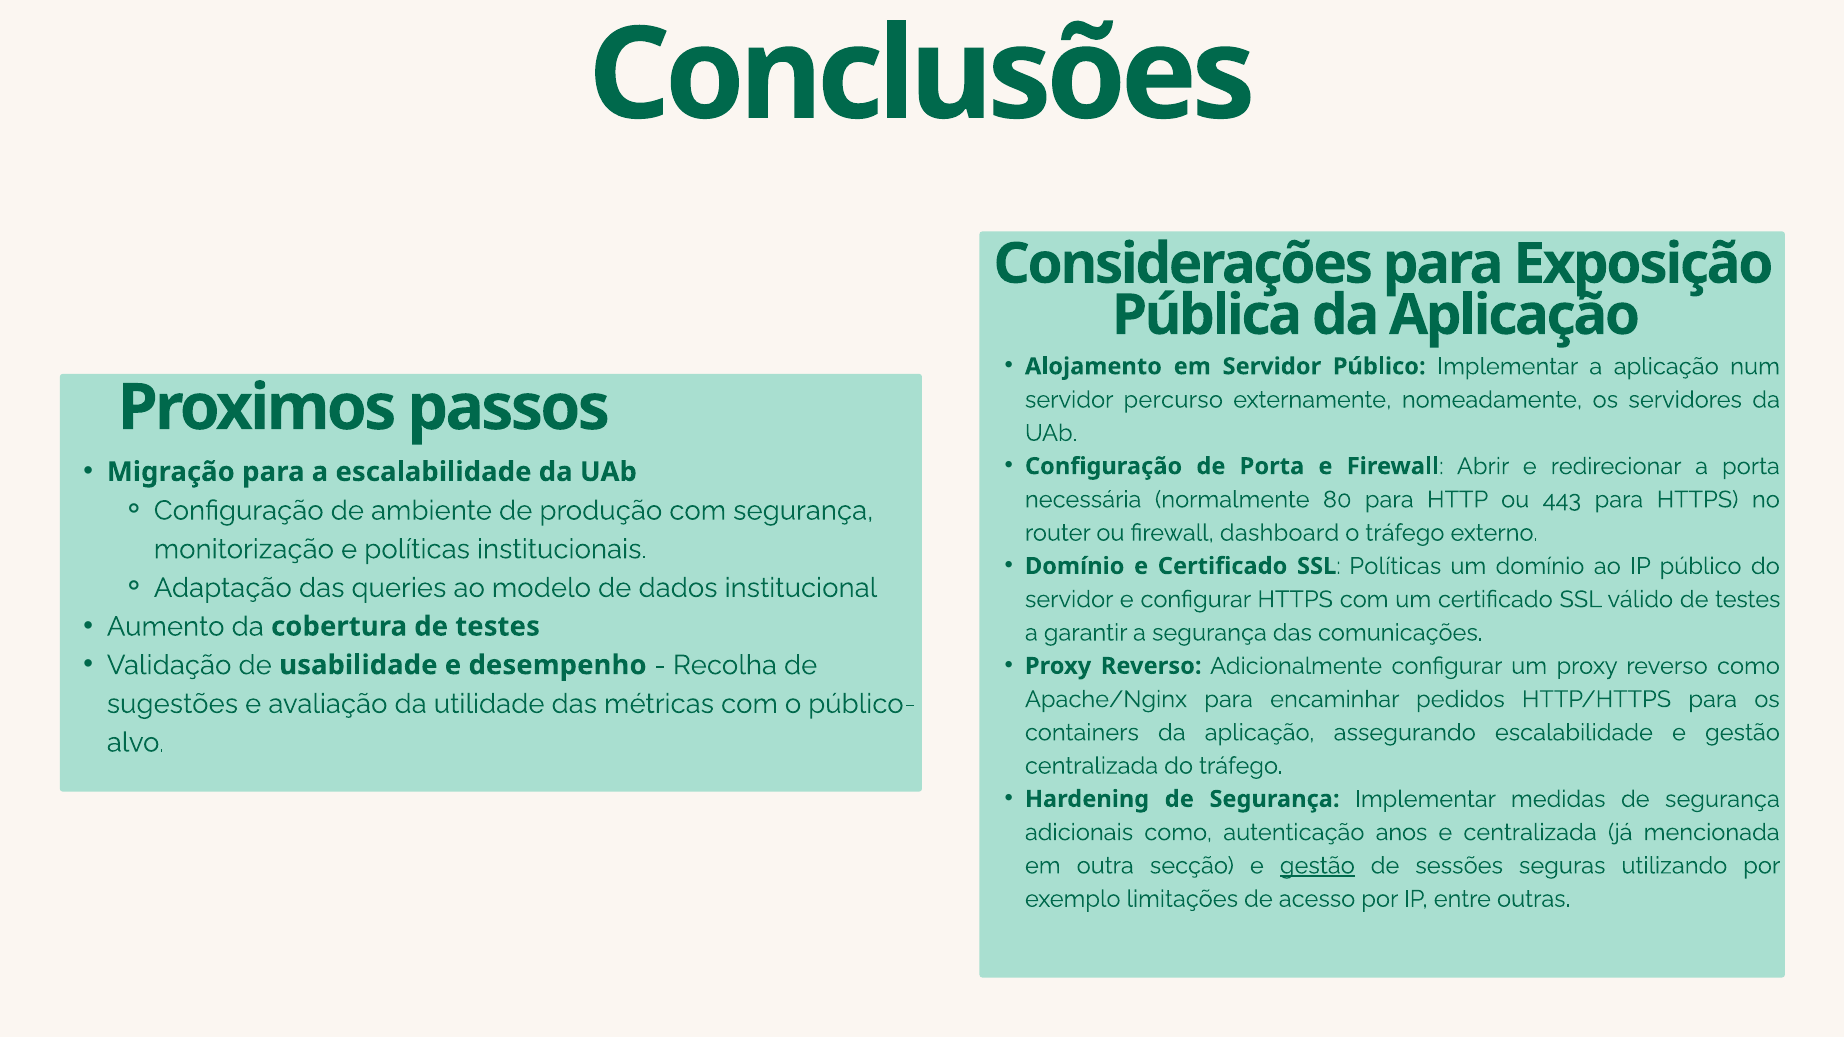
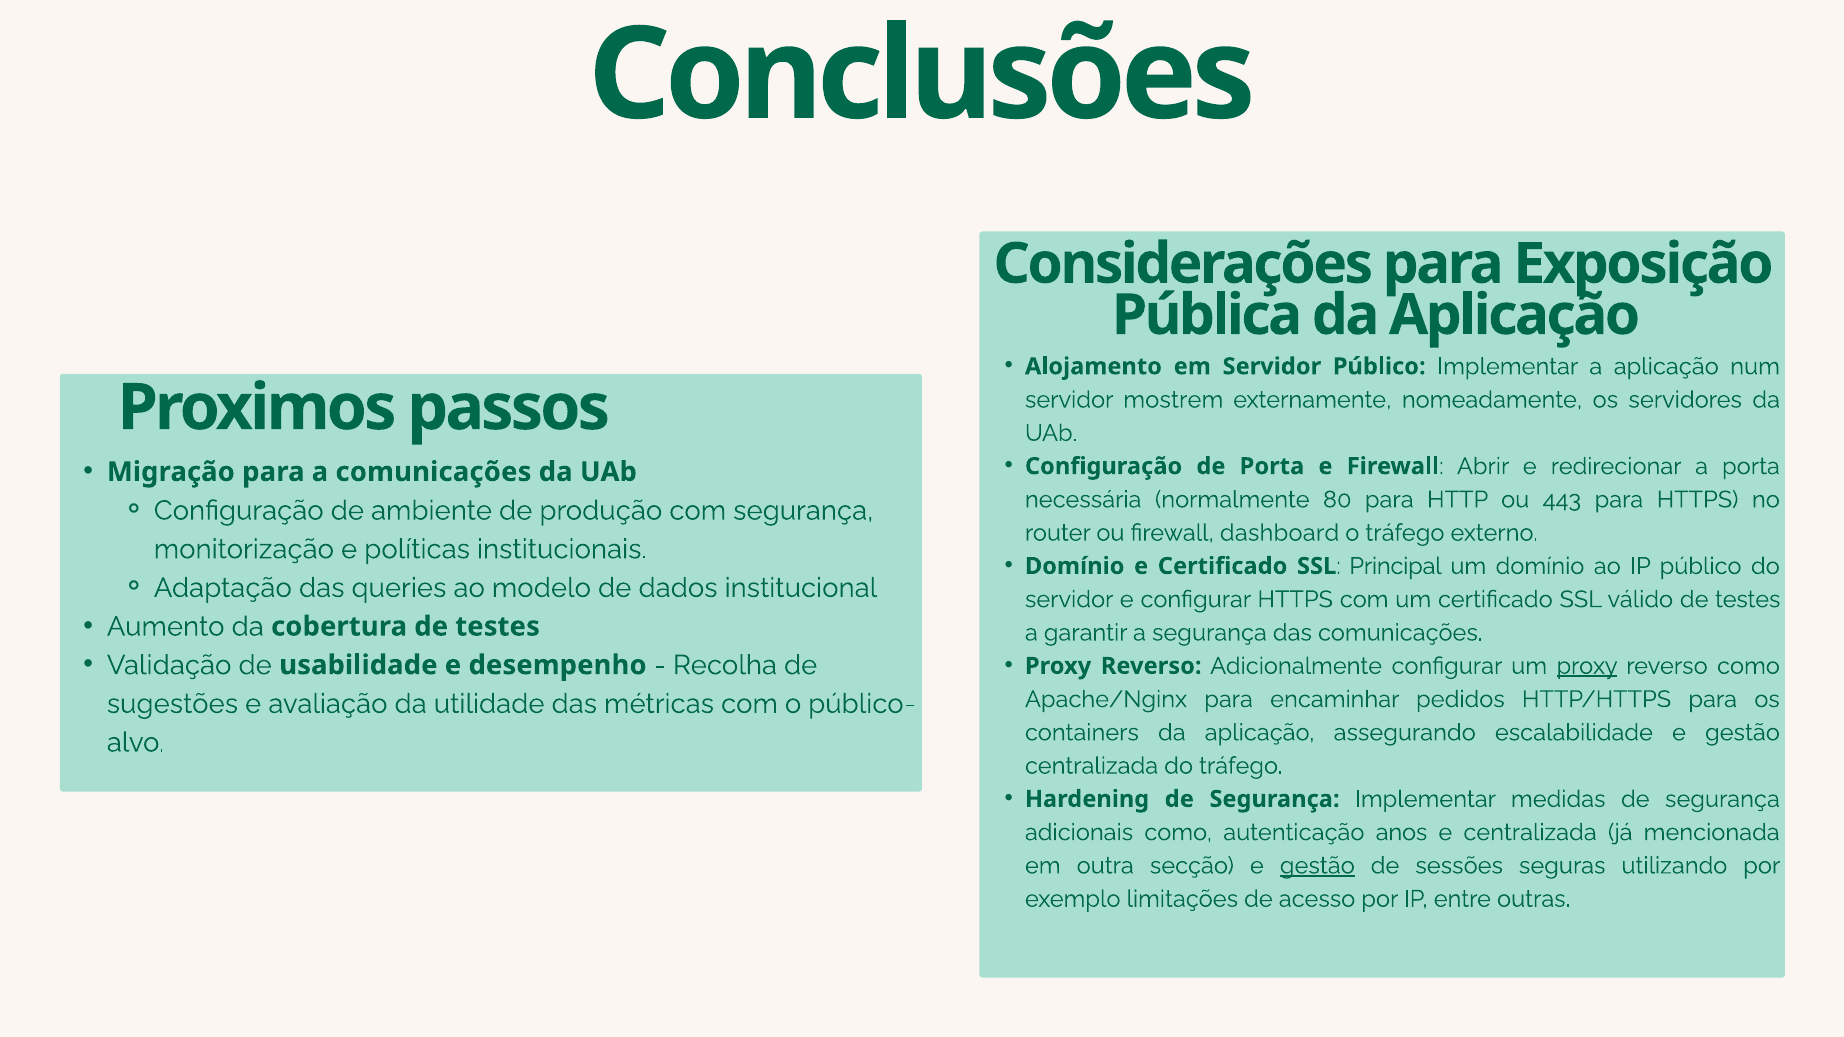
percurso: percurso -> mostrem
a escalabilidade: escalabilidade -> comunicações
Políticas at (1395, 566): Políticas -> Principal
proxy at (1587, 666) underline: none -> present
